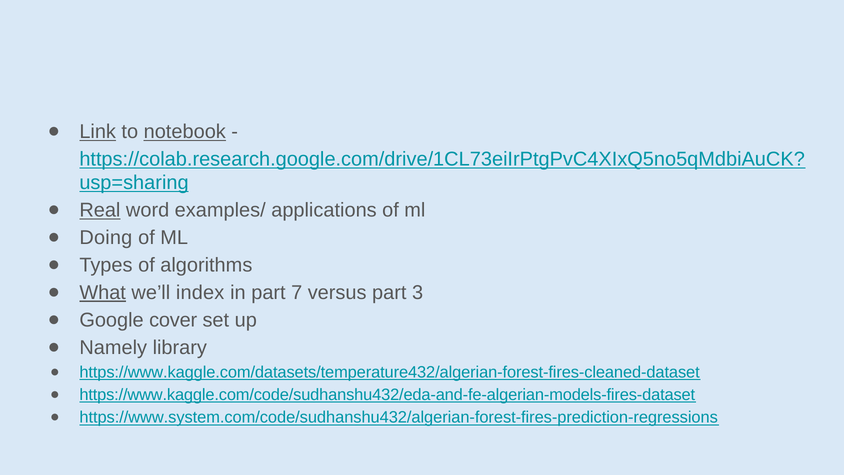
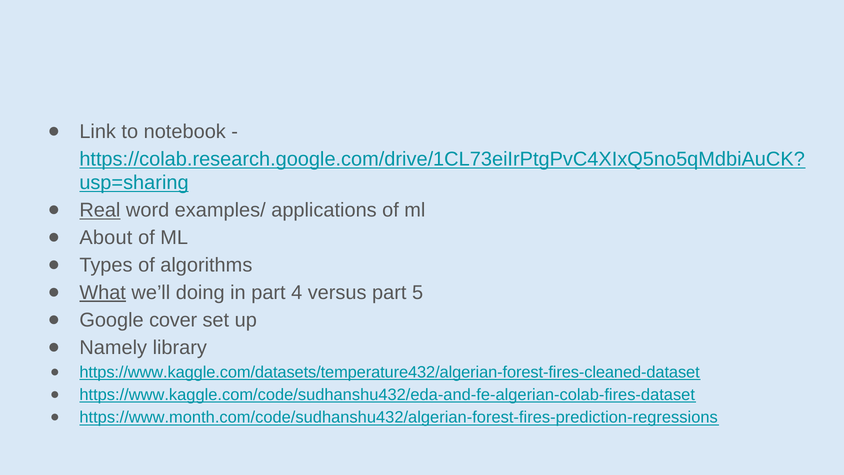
Link underline: present -> none
notebook underline: present -> none
Doing: Doing -> About
index: index -> doing
7: 7 -> 4
3: 3 -> 5
https://www.kaggle.com/code/sudhanshu432/eda-and-fe-algerian-models-fires-dataset: https://www.kaggle.com/code/sudhanshu432/eda-and-fe-algerian-models-fires-dataset -> https://www.kaggle.com/code/sudhanshu432/eda-and-fe-algerian-colab-fires-dataset
https://www.system.com/code/sudhanshu432/algerian-forest-fires-prediction-regressions: https://www.system.com/code/sudhanshu432/algerian-forest-fires-prediction-regressions -> https://www.month.com/code/sudhanshu432/algerian-forest-fires-prediction-regressions
